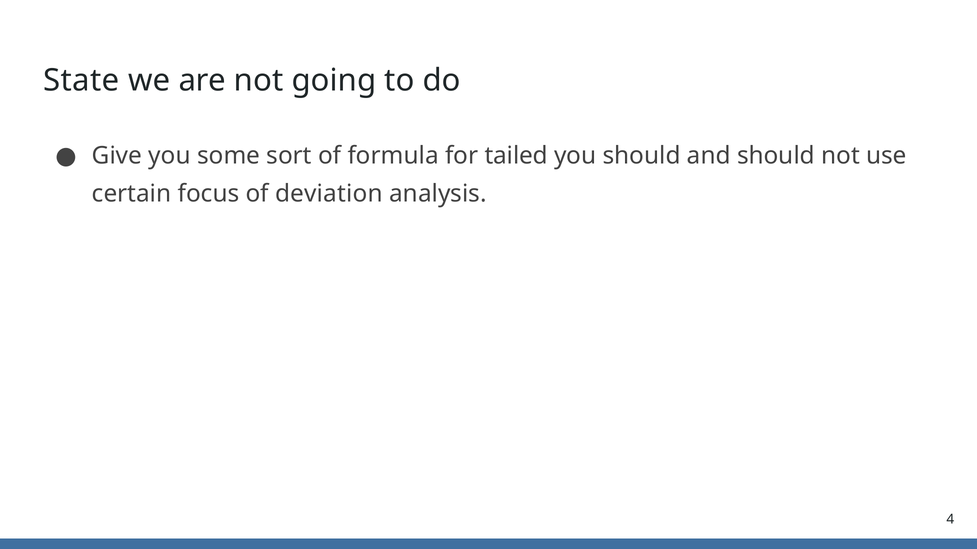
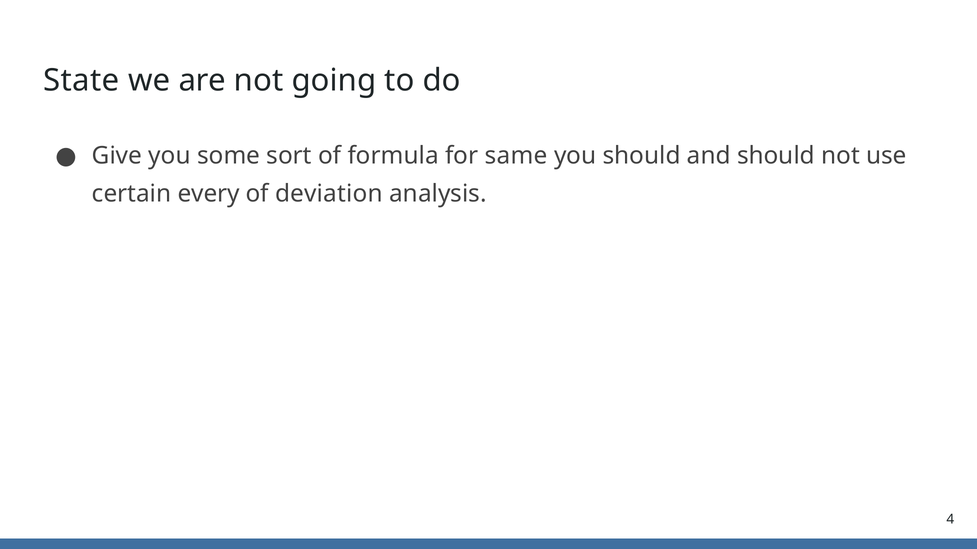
tailed: tailed -> same
focus: focus -> every
